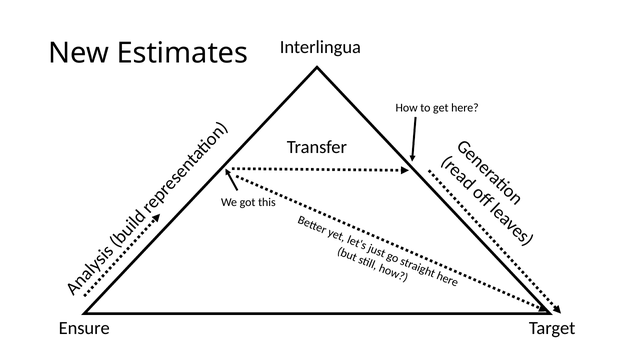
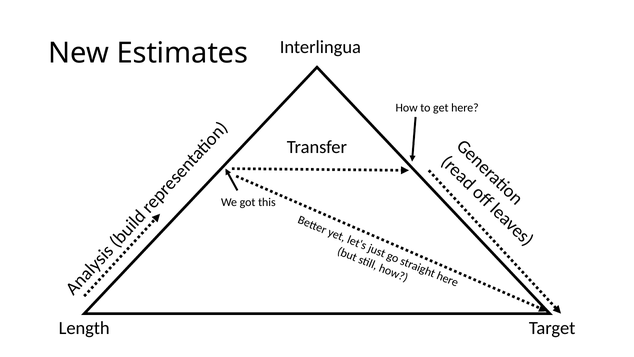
Ensure: Ensure -> Length
